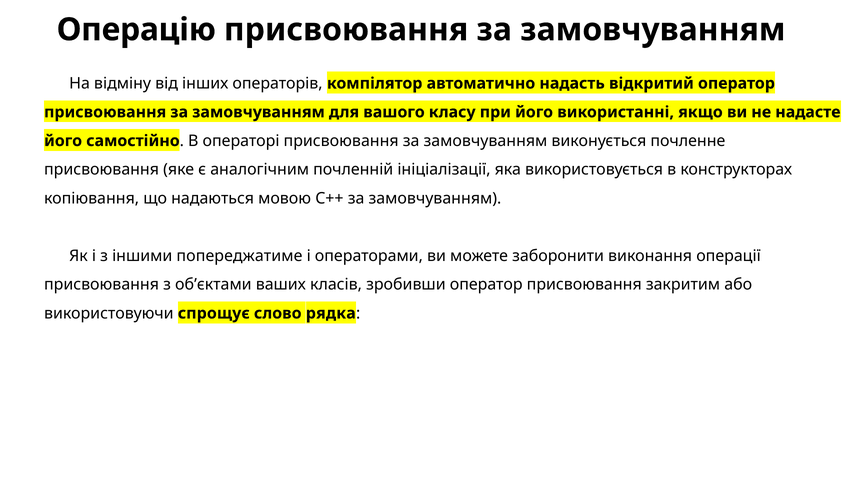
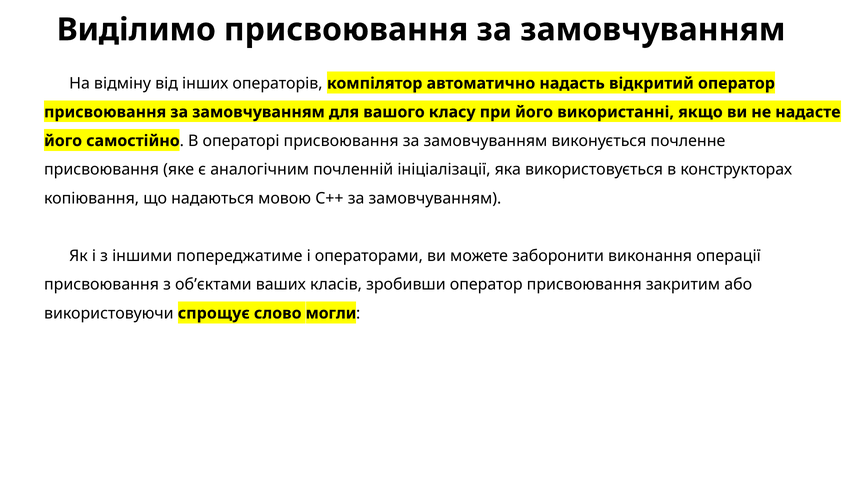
Операцію: Операцію -> Виділимо
рядка: рядка -> могли
